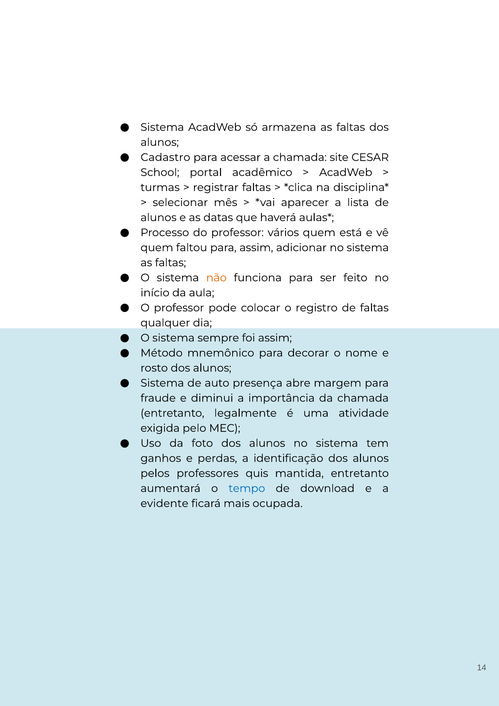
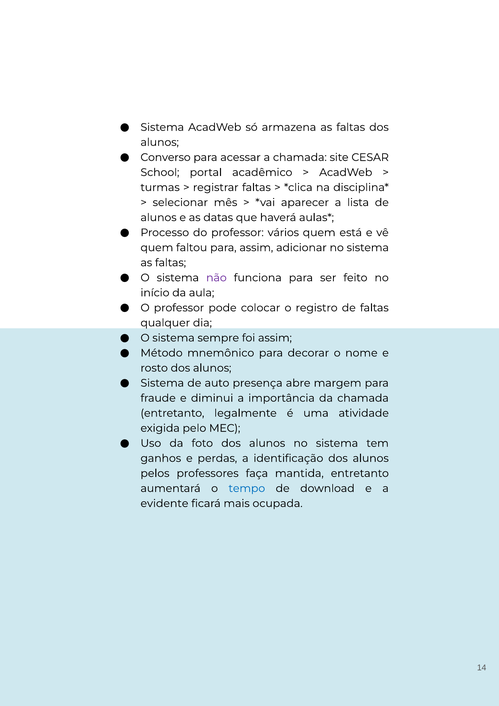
Cadastro: Cadastro -> Converso
não colour: orange -> purple
quis: quis -> faça
